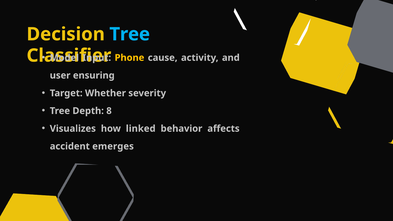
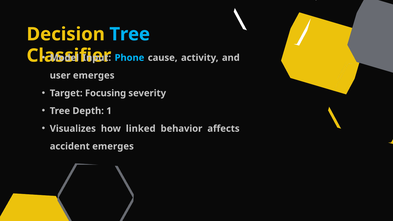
Phone colour: yellow -> light blue
user ensuring: ensuring -> emerges
Whether: Whether -> Focusing
8: 8 -> 1
